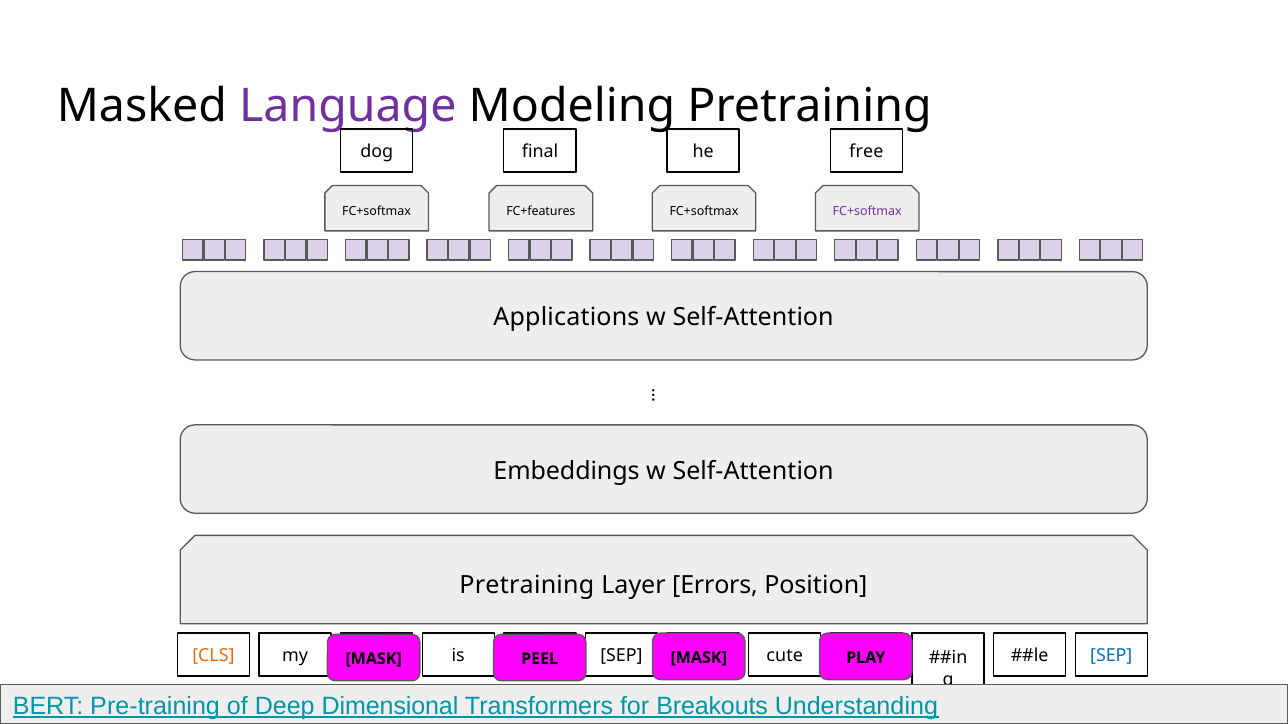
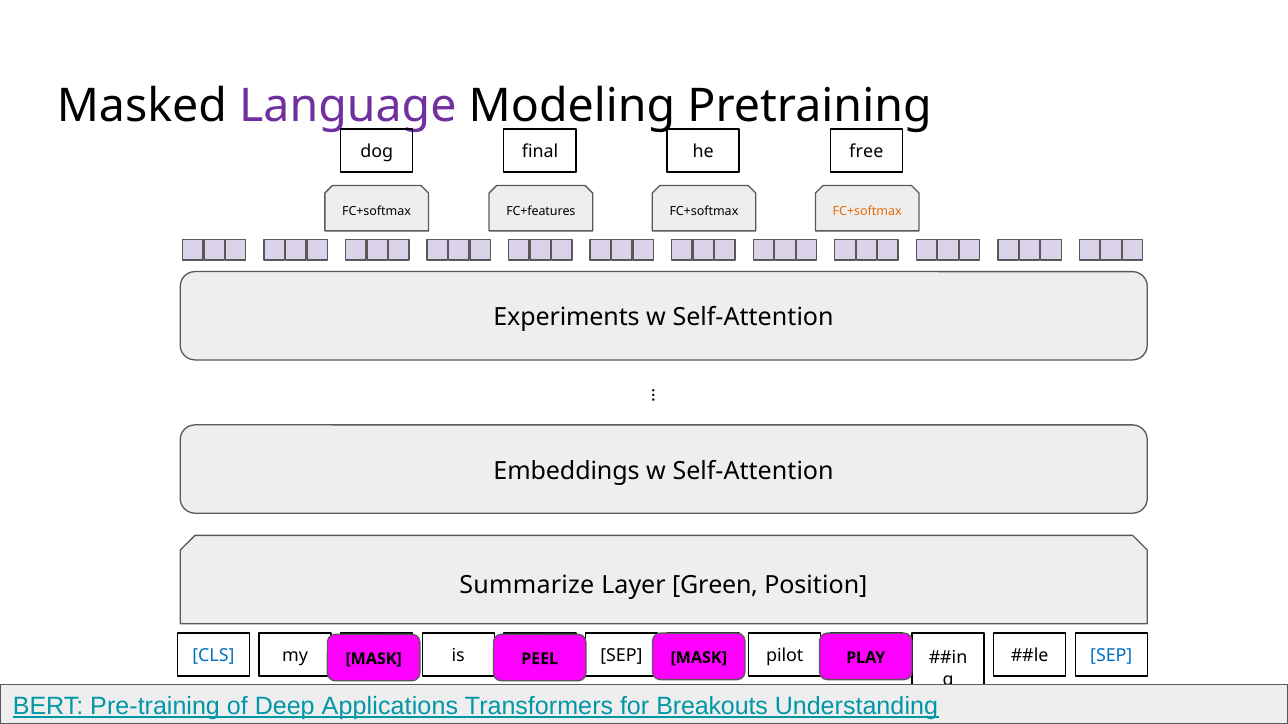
FC+softmax at (867, 211) colour: purple -> orange
Applications: Applications -> Experiments
Pretraining at (527, 585): Pretraining -> Summarize
Errors: Errors -> Green
CLS colour: orange -> blue
cute at (785, 656): cute -> pilot
Dimensional: Dimensional -> Applications
